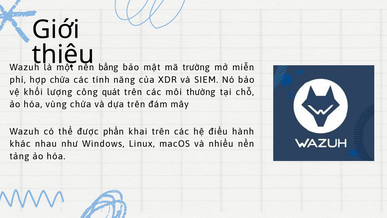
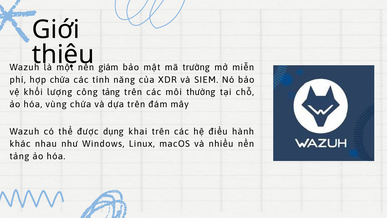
bằng: bằng -> giám
công quát: quát -> tảng
phần: phần -> dụng
